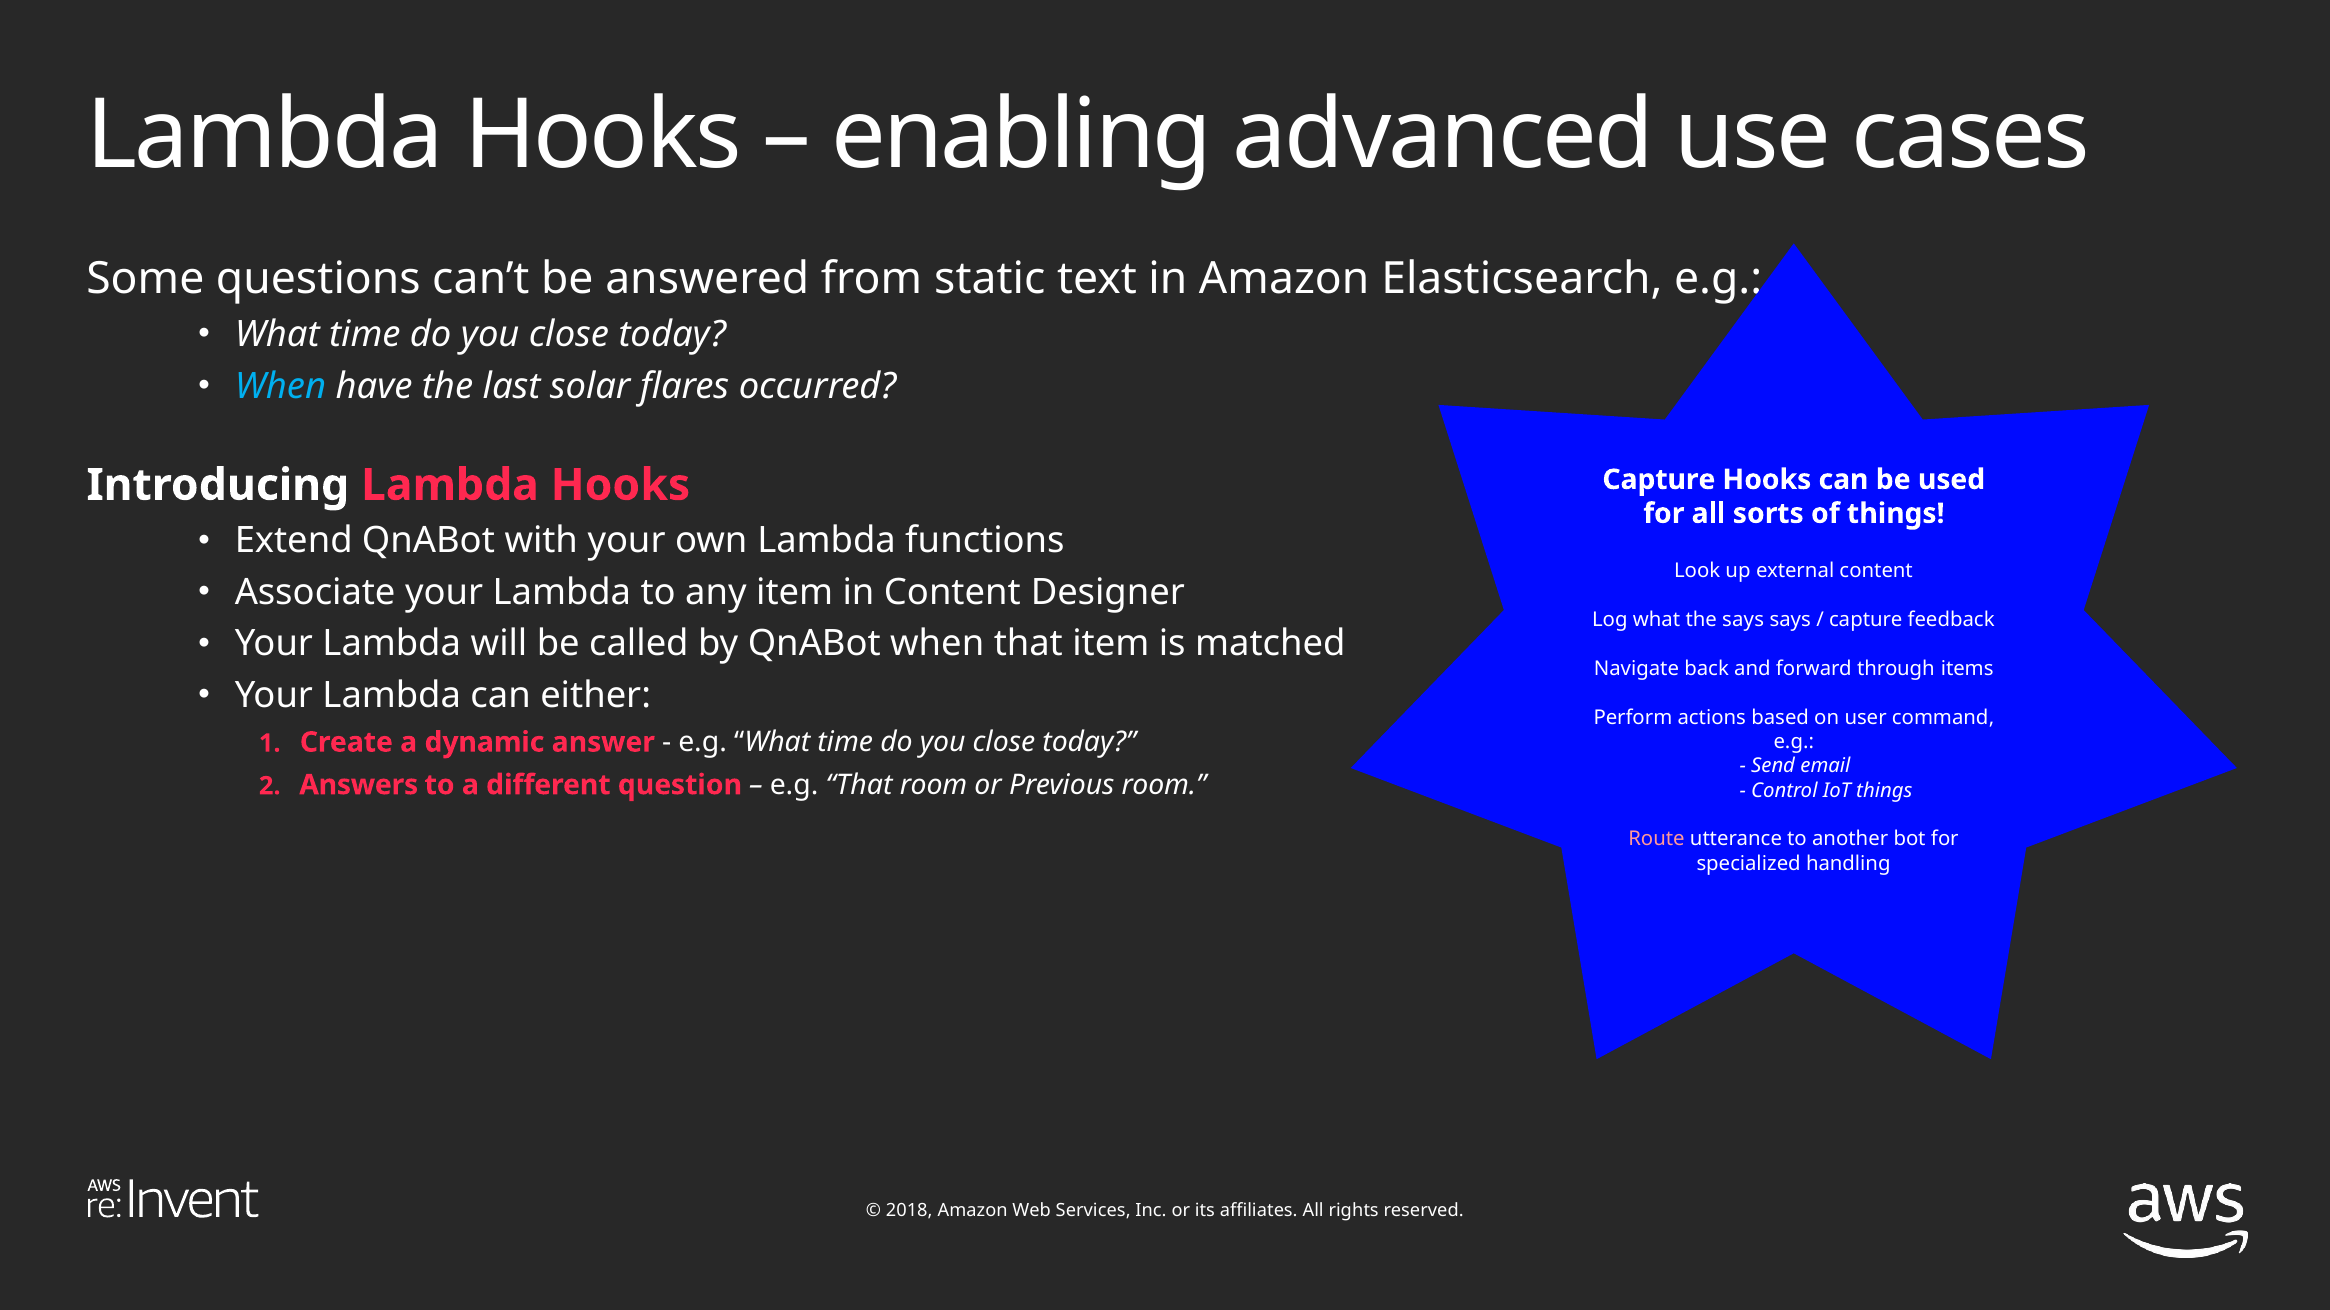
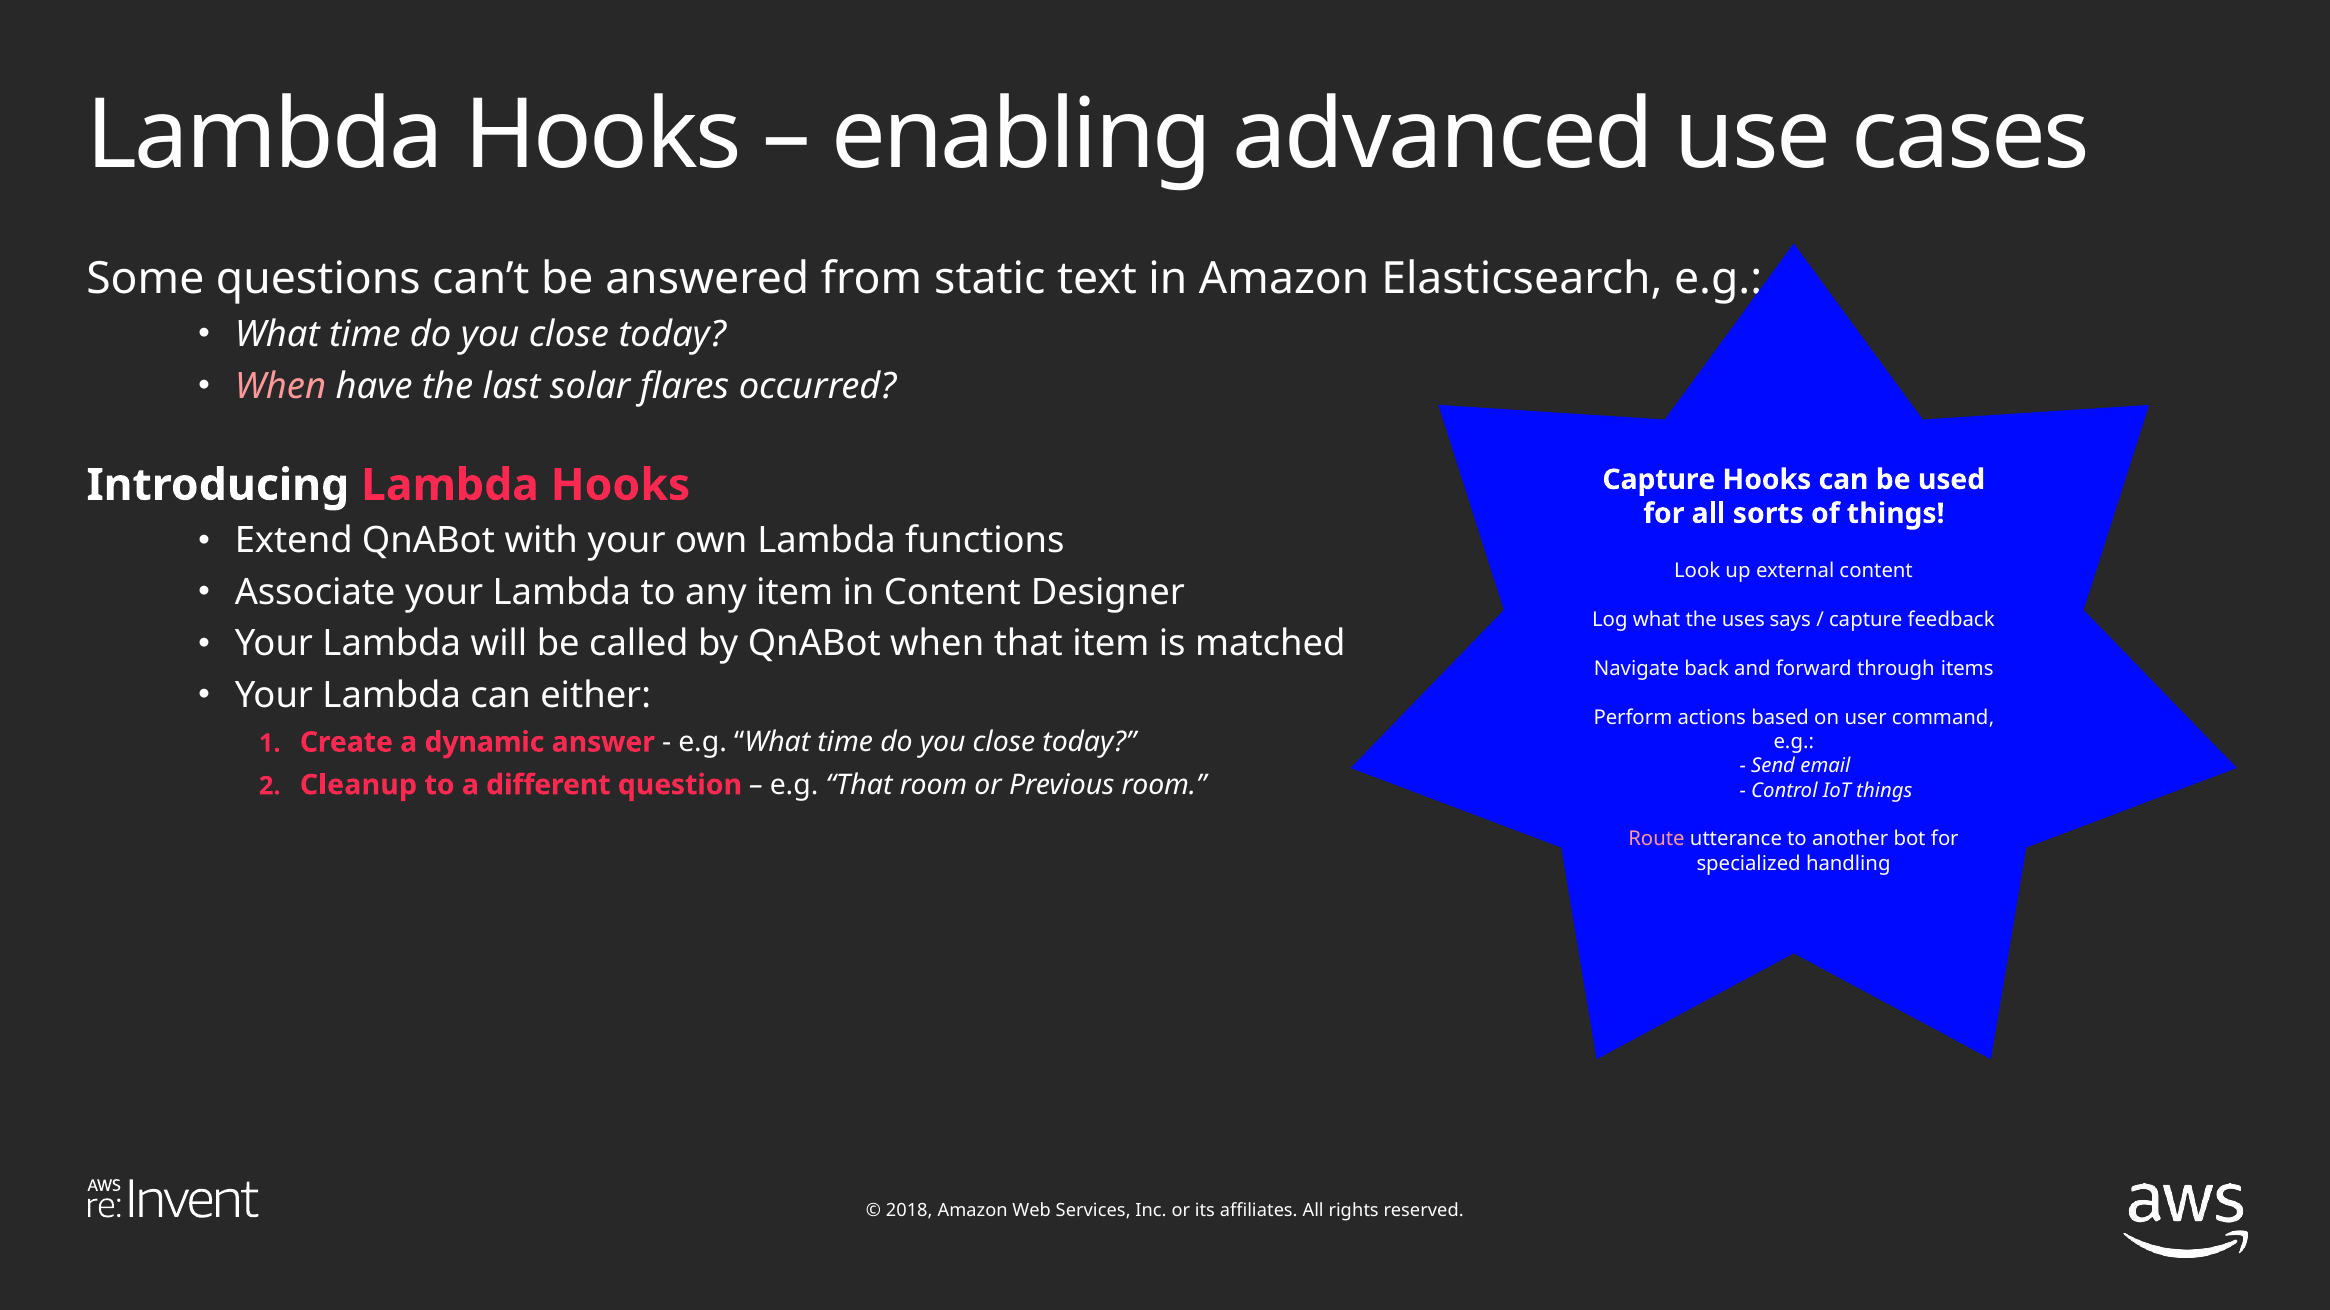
When at (280, 386) colour: light blue -> pink
the says: says -> uses
Answers: Answers -> Cleanup
